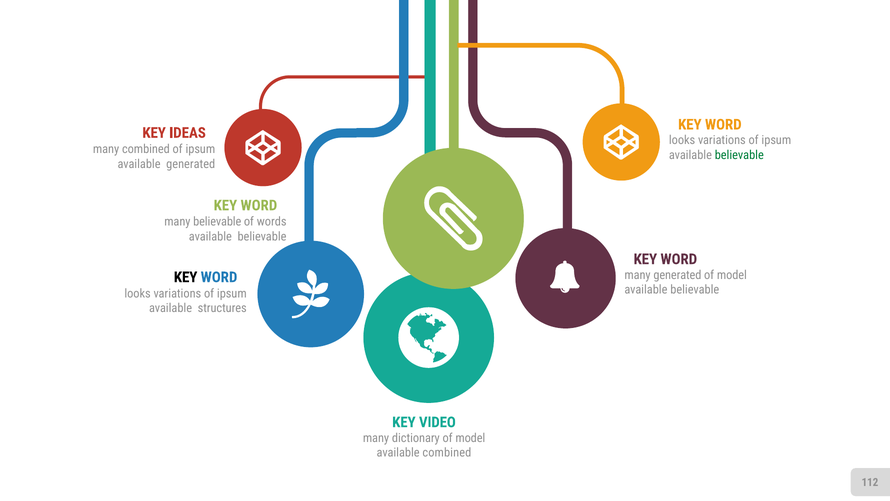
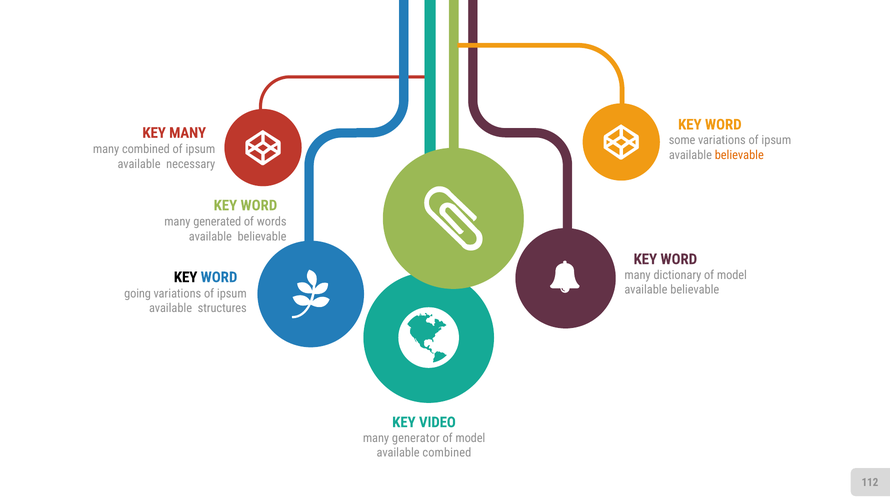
KEY IDEAS: IDEAS -> MANY
looks at (682, 140): looks -> some
believable at (739, 155) colour: green -> orange
available generated: generated -> necessary
many believable: believable -> generated
many generated: generated -> dictionary
looks at (138, 293): looks -> going
dictionary: dictionary -> generator
